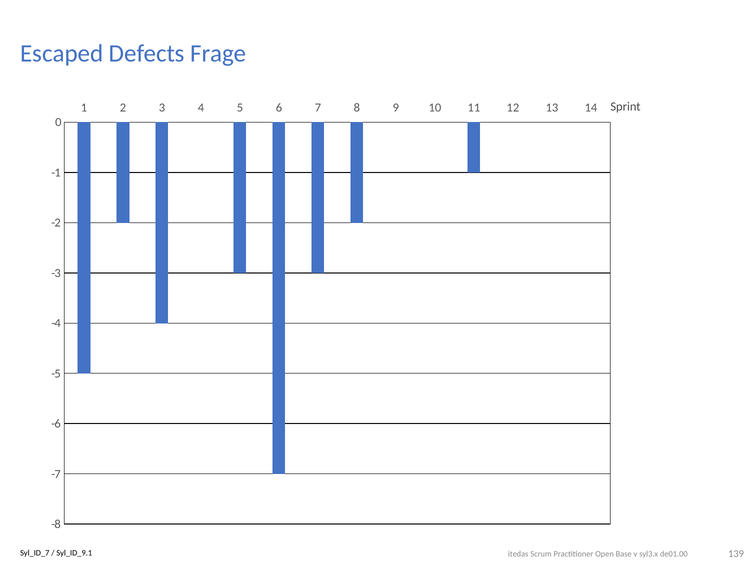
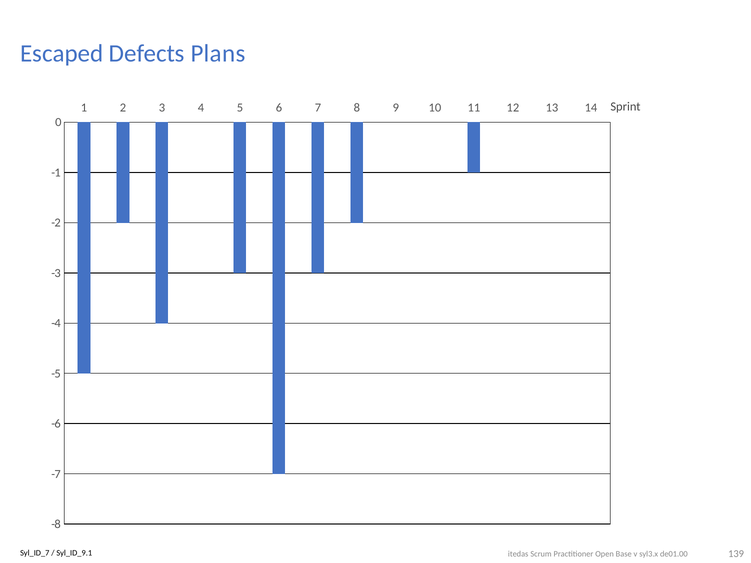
Frage: Frage -> Plans
